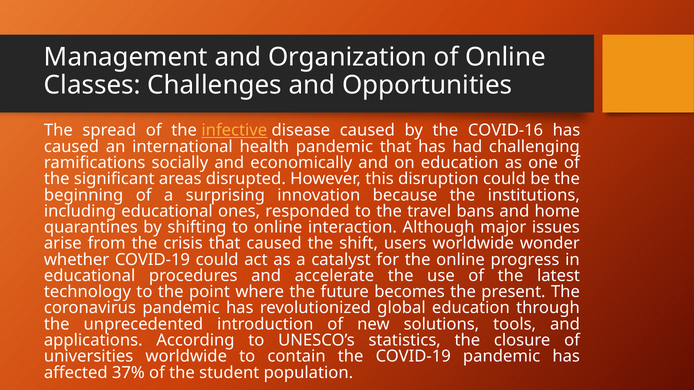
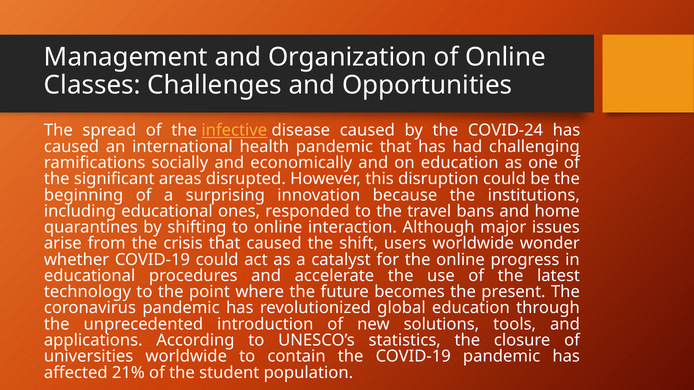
COVID-16: COVID-16 -> COVID-24
37%: 37% -> 21%
